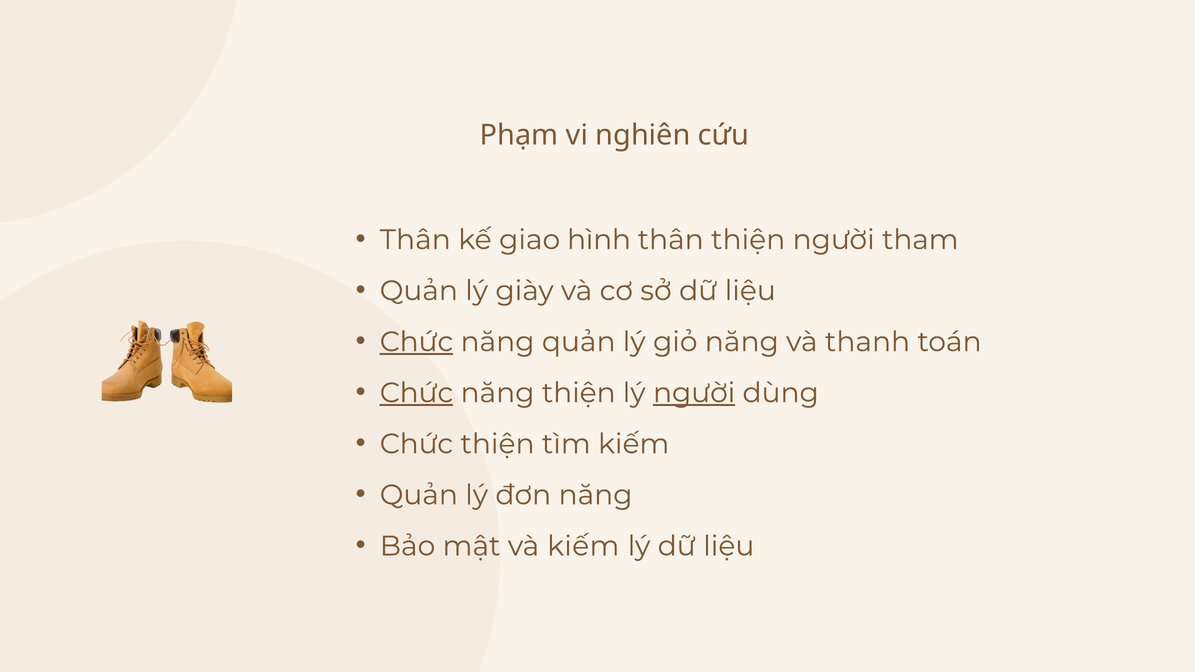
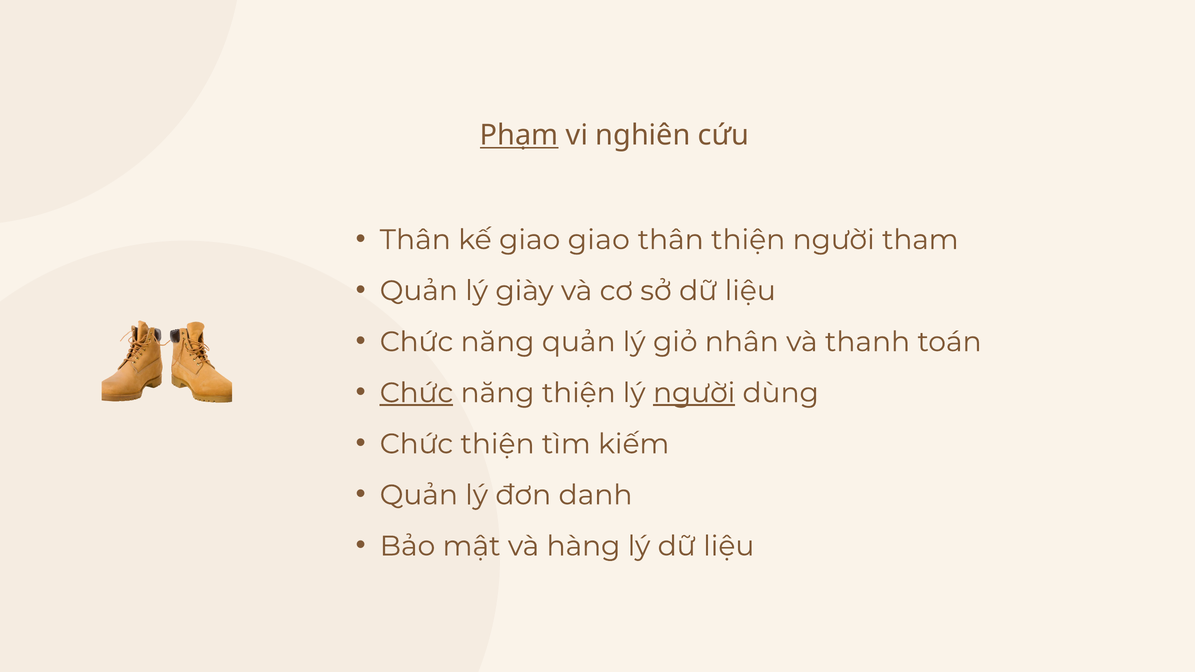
Phạm underline: none -> present
giao hình: hình -> giao
Chức at (417, 342) underline: present -> none
giỏ năng: năng -> nhân
đơn năng: năng -> danh
và kiếm: kiếm -> hàng
